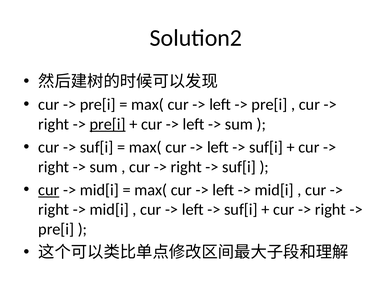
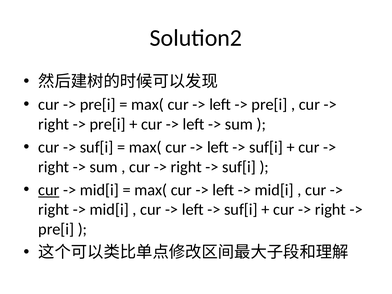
pre[i at (108, 124) underline: present -> none
